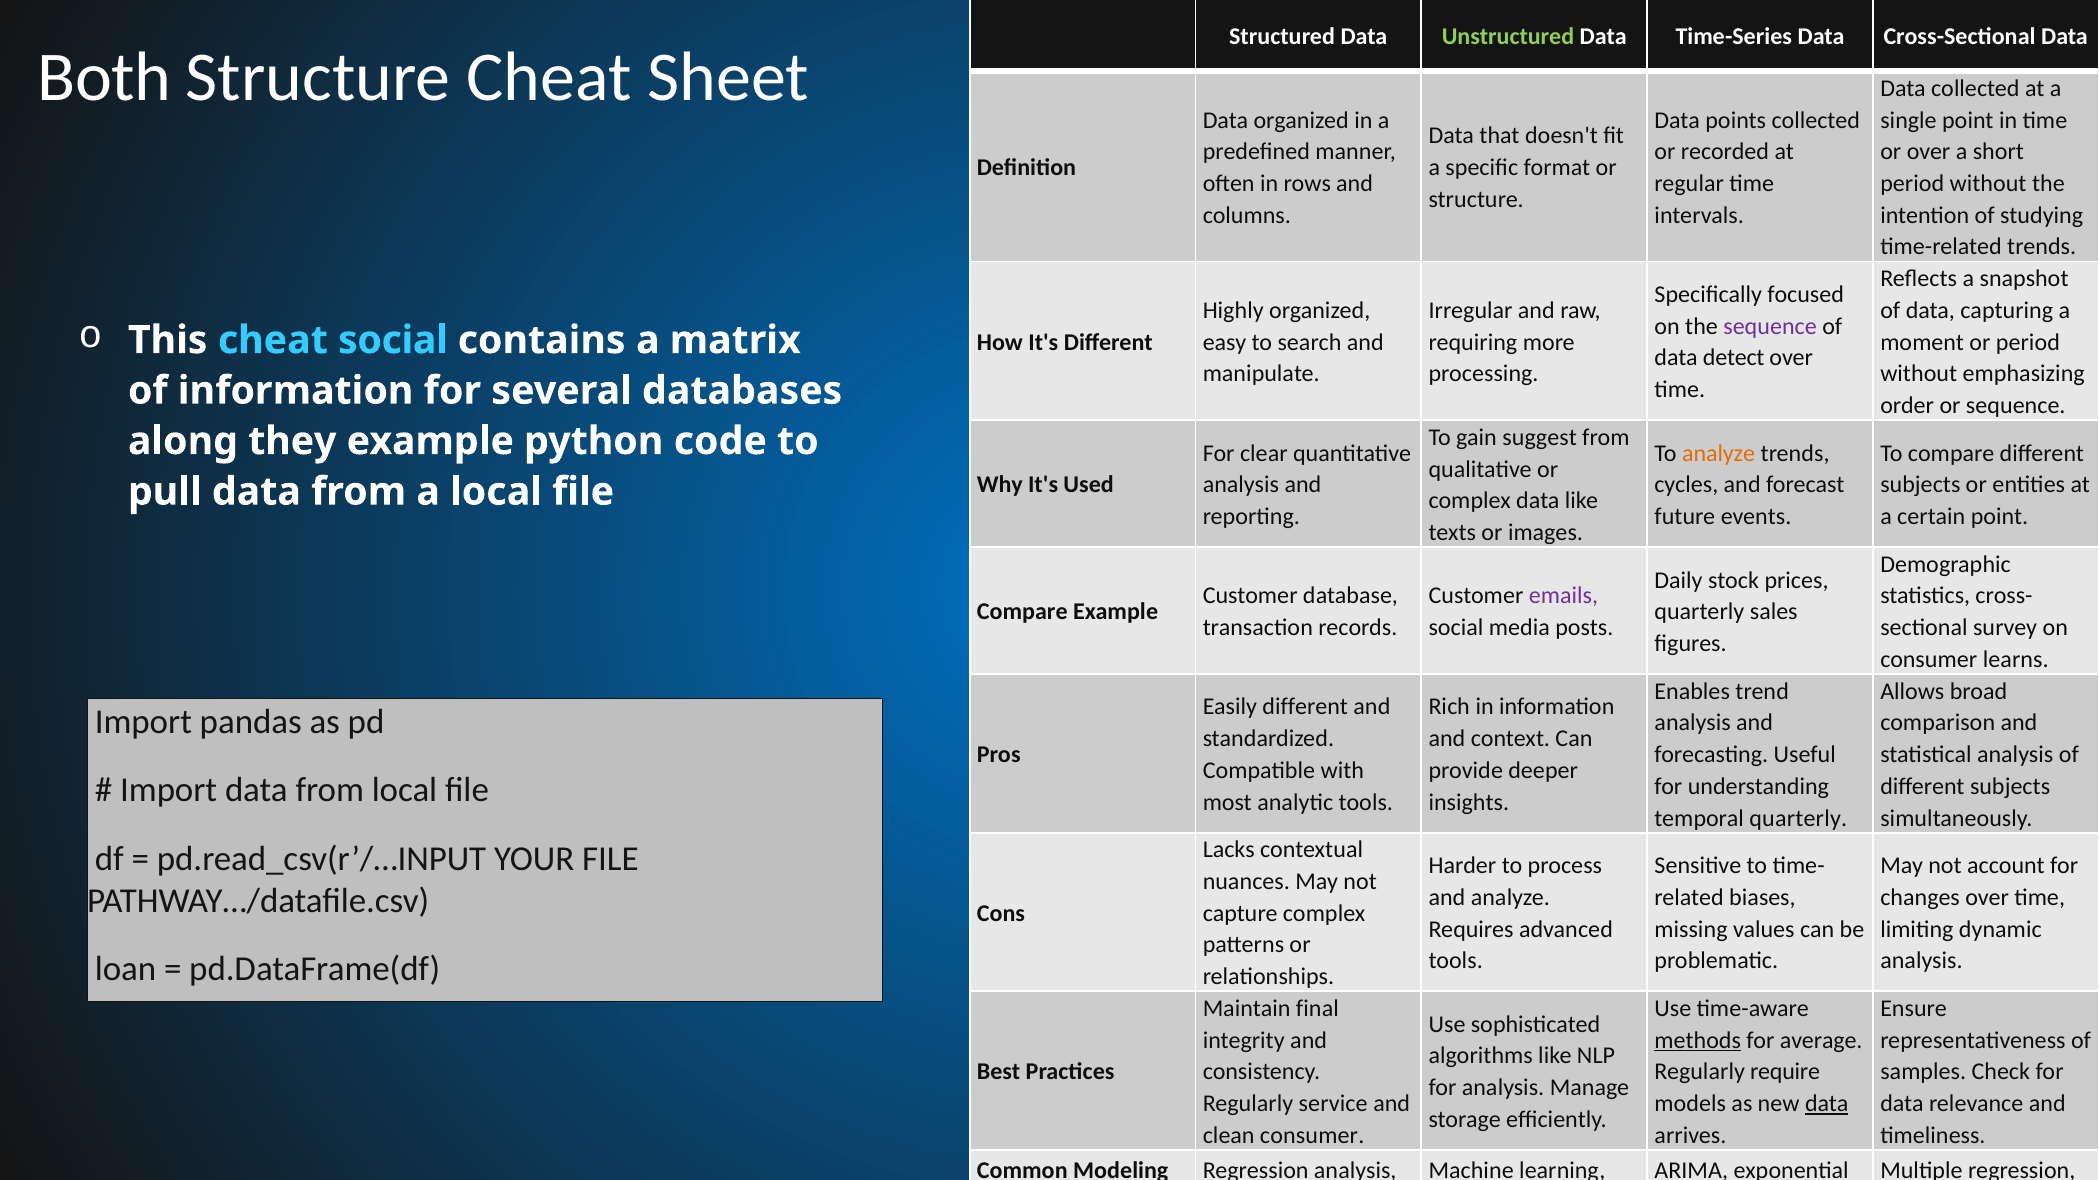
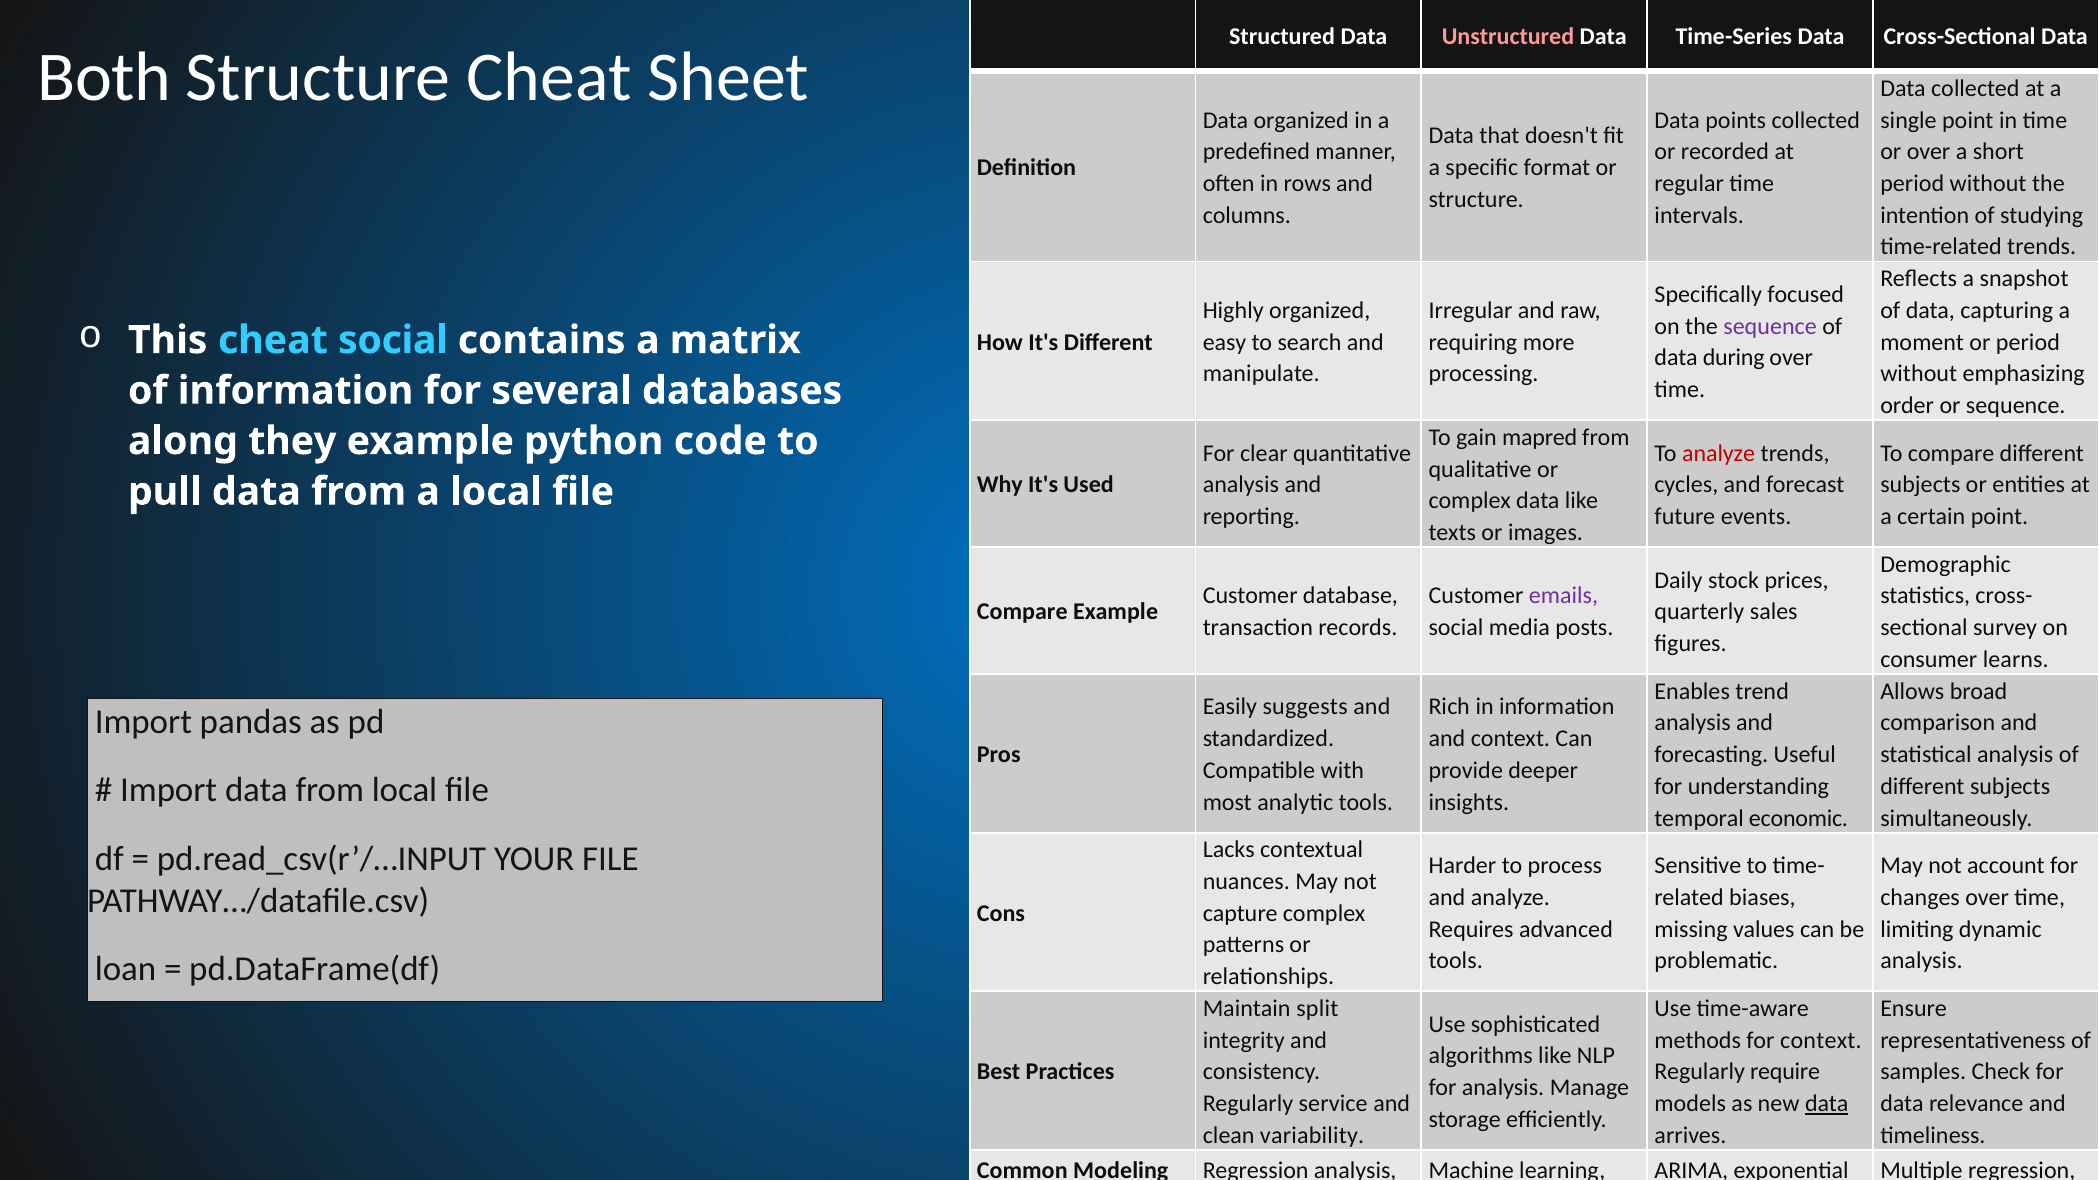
Unstructured colour: light green -> pink
detect: detect -> during
suggest: suggest -> mapred
analyze at (1719, 453) colour: orange -> red
Easily different: different -> suggests
temporal quarterly: quarterly -> economic
final: final -> split
methods underline: present -> none
for average: average -> context
clean consumer: consumer -> variability
